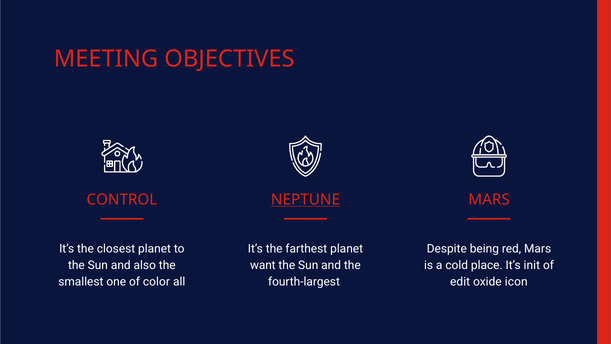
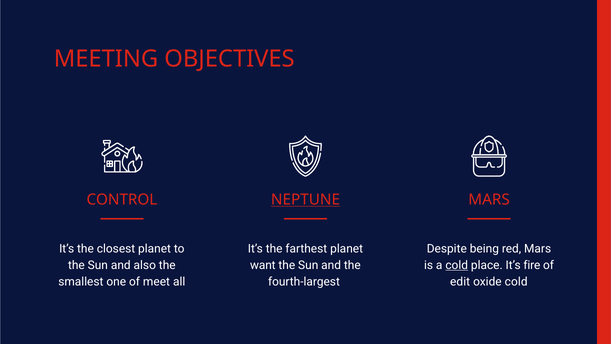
cold at (457, 265) underline: none -> present
init: init -> fire
color: color -> meet
oxide icon: icon -> cold
